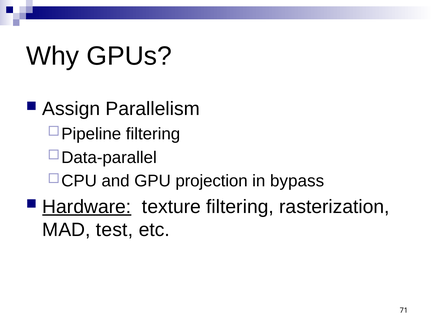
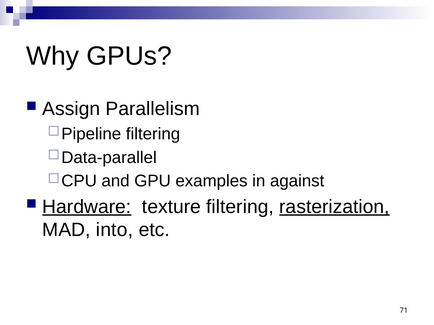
projection: projection -> examples
bypass: bypass -> against
rasterization underline: none -> present
test: test -> into
